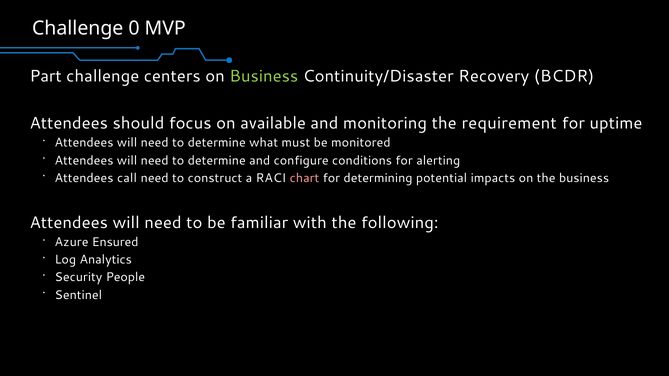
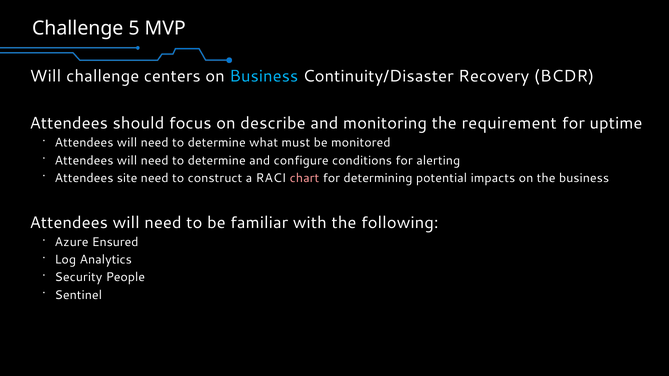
0: 0 -> 5
Part at (46, 76): Part -> Will
Business at (264, 76) colour: light green -> light blue
available: available -> describe
call: call -> site
